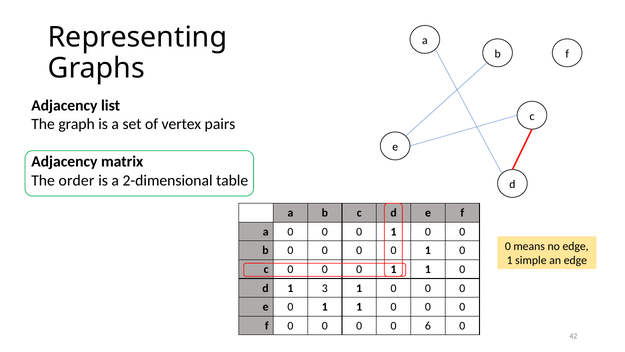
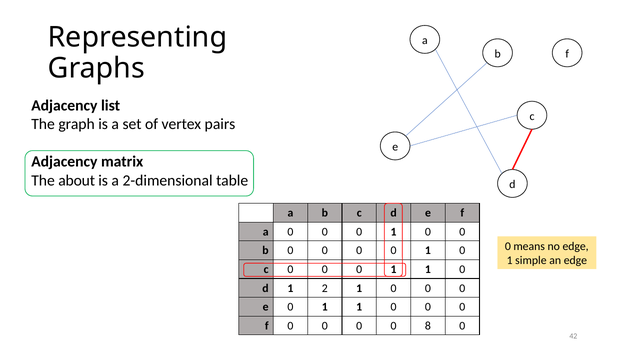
order: order -> about
3: 3 -> 2
6: 6 -> 8
